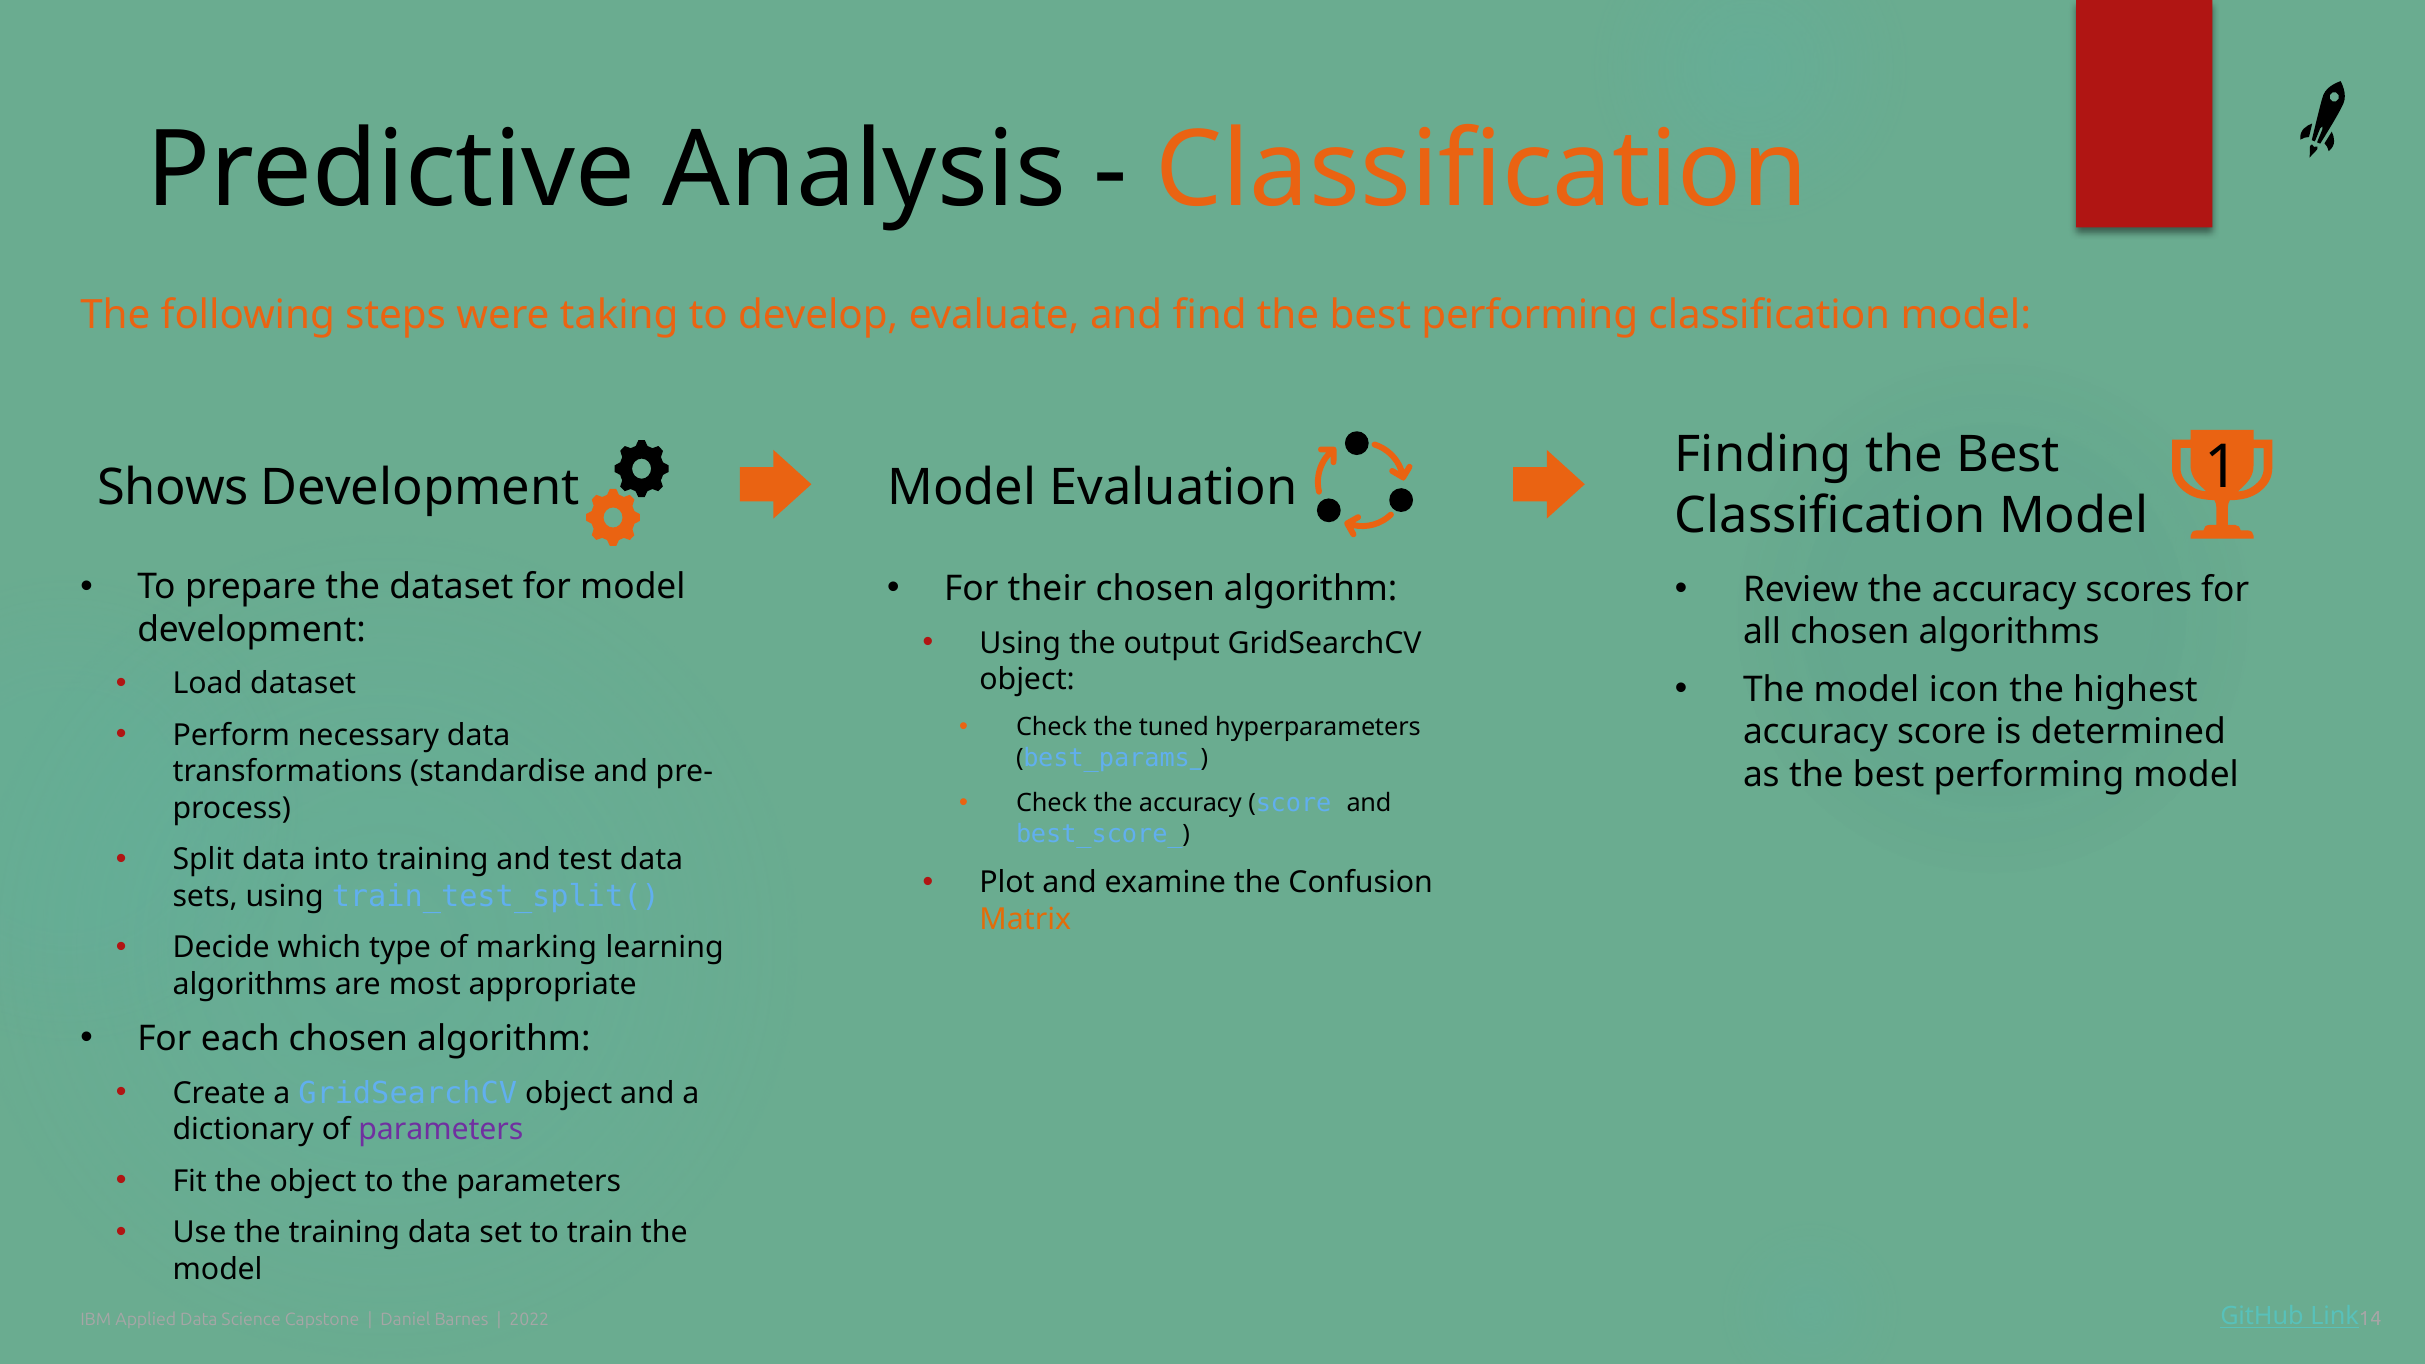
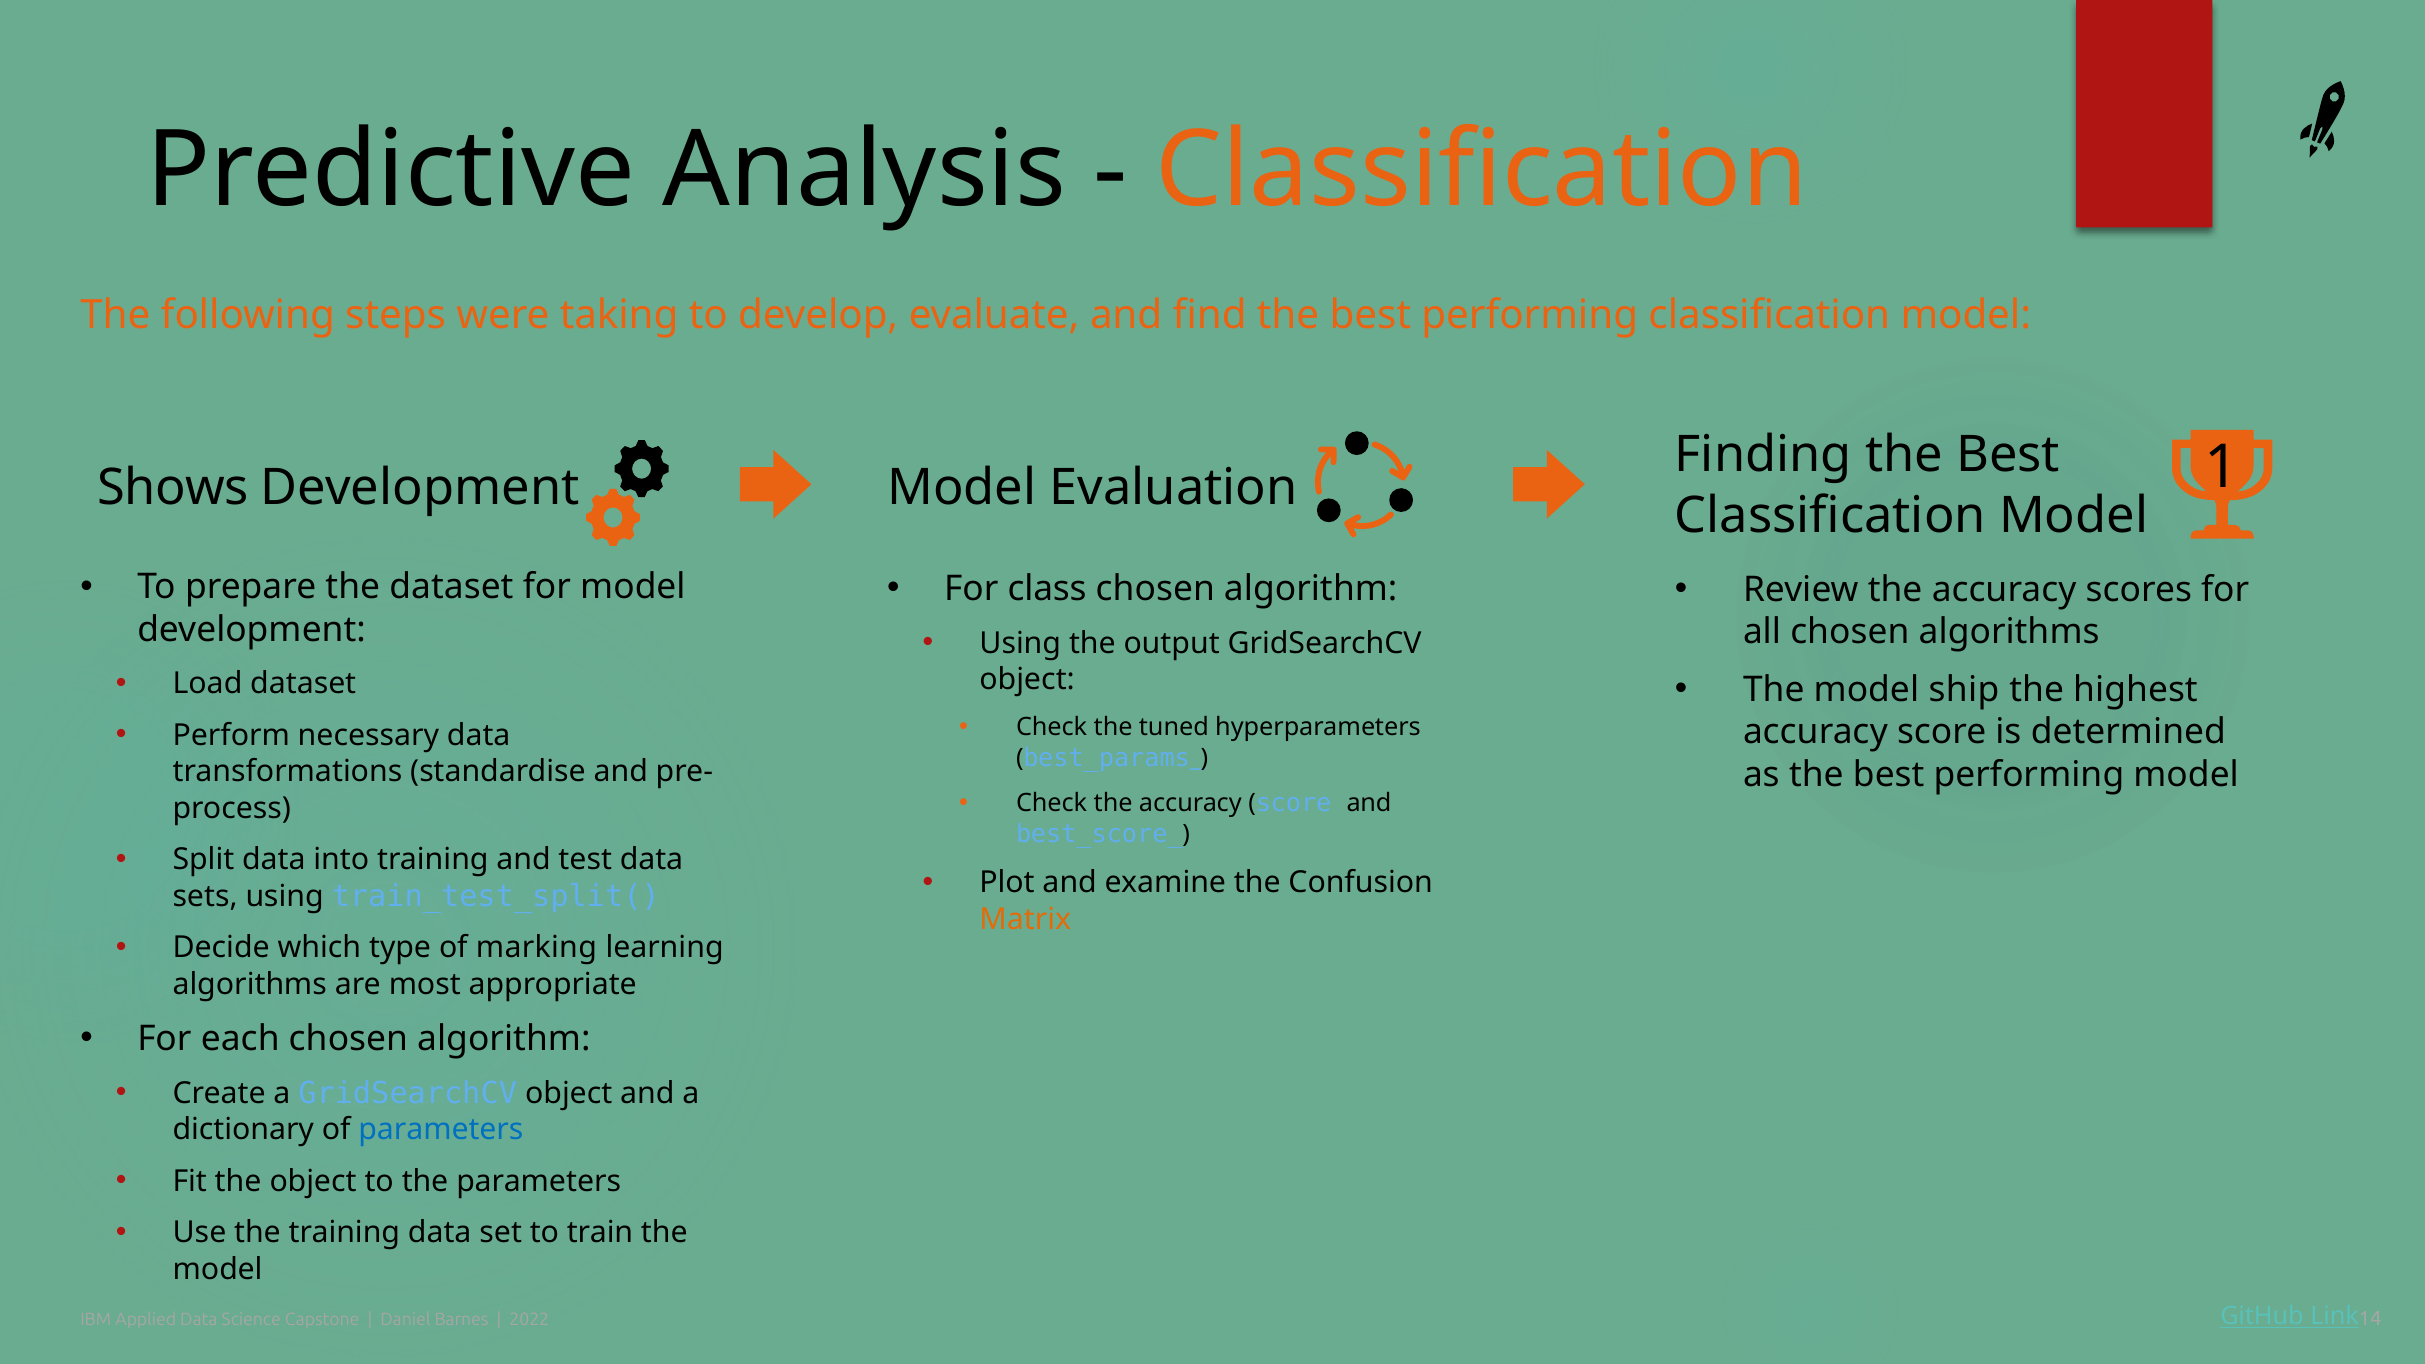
their: their -> class
icon: icon -> ship
parameters at (441, 1130) colour: purple -> blue
